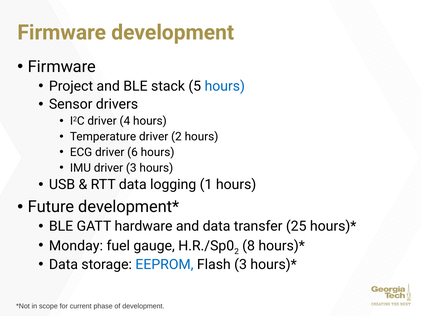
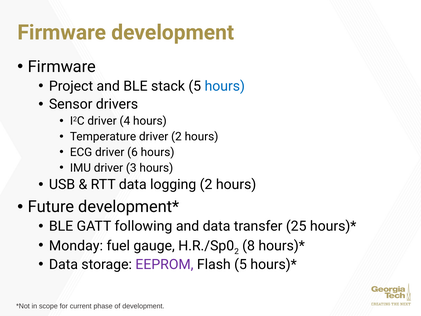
logging 1: 1 -> 2
hardware: hardware -> following
EEPROM colour: blue -> purple
Flash 3: 3 -> 5
